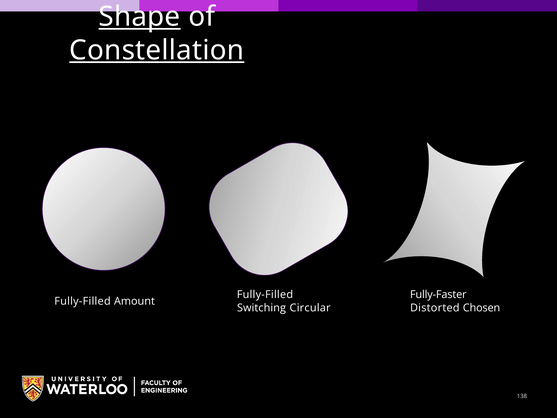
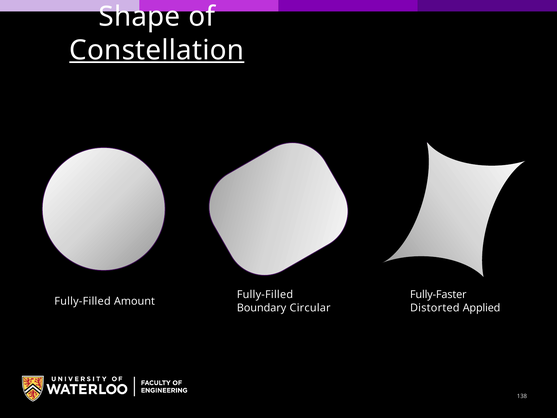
Shape underline: present -> none
Switching: Switching -> Boundary
Chosen: Chosen -> Applied
